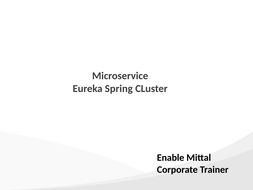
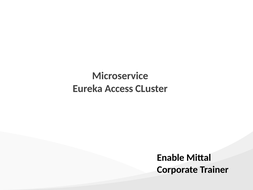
Spring: Spring -> Access
